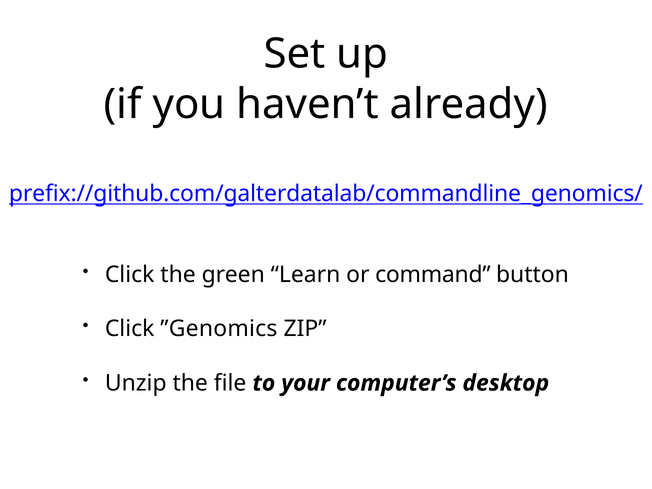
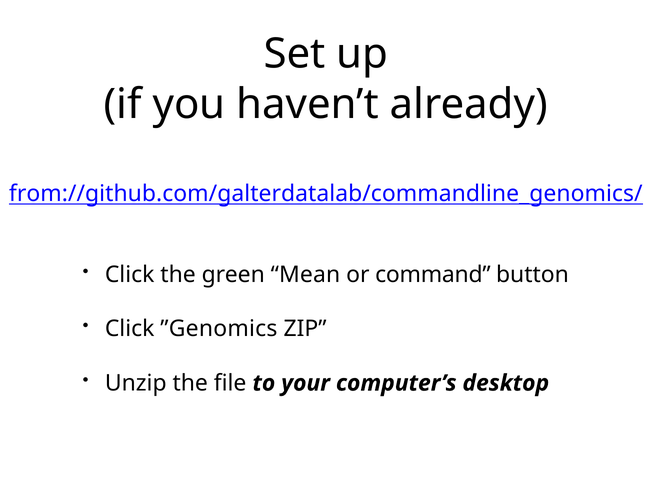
prefix://github.com/galterdatalab/commandline_genomics/: prefix://github.com/galterdatalab/commandline_genomics/ -> from://github.com/galterdatalab/commandline_genomics/
Learn: Learn -> Mean
